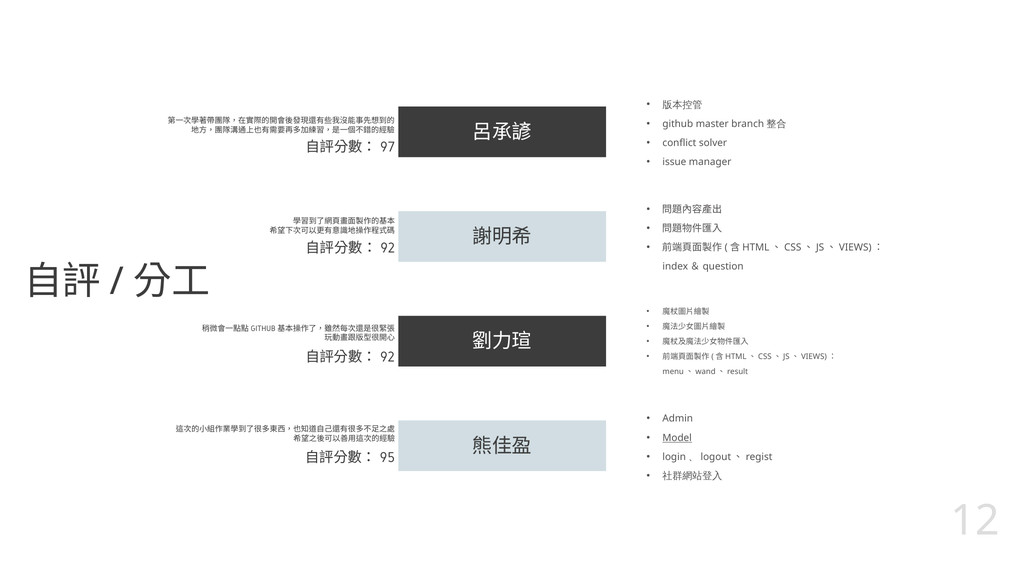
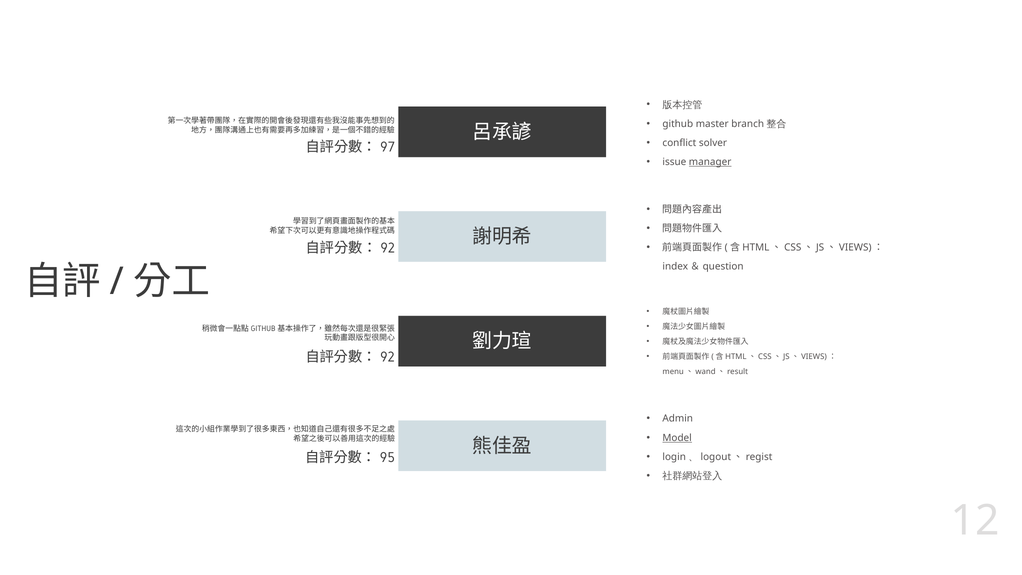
manager underline: none -> present
